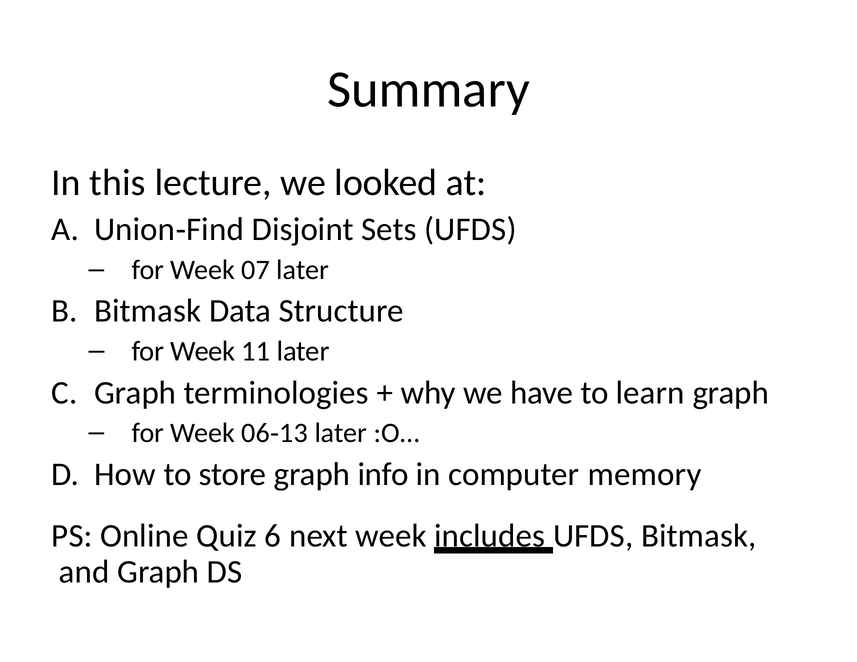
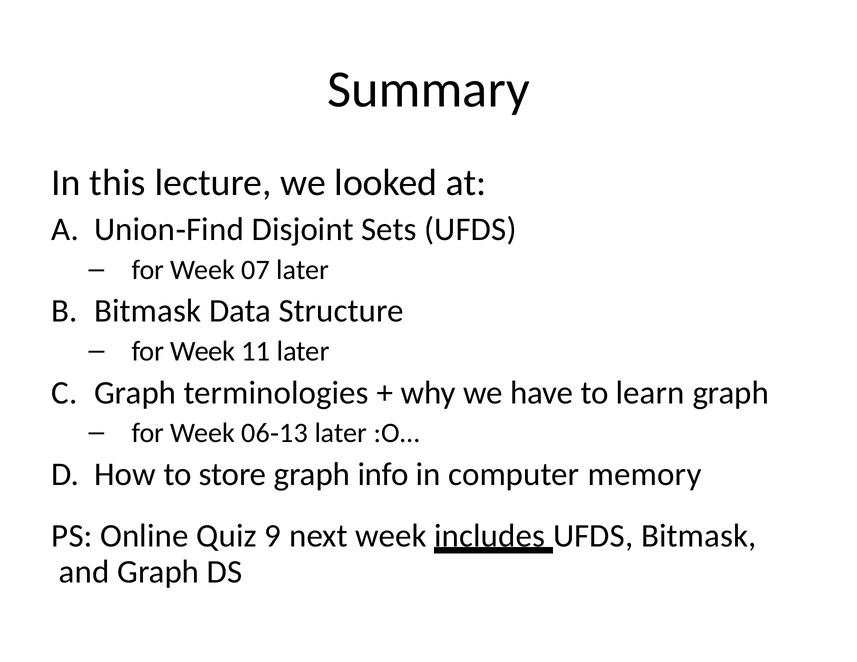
6: 6 -> 9
